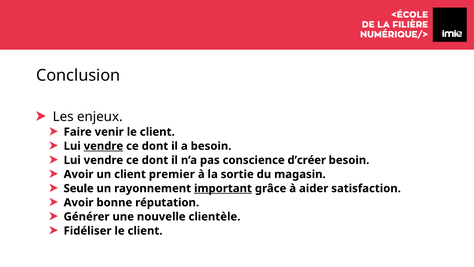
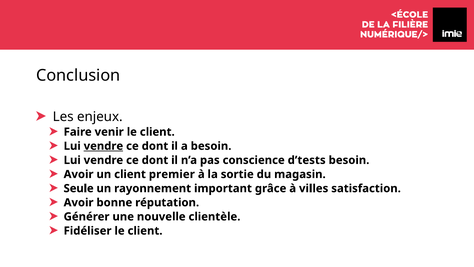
d’créer: d’créer -> d’tests
important underline: present -> none
aider: aider -> villes
